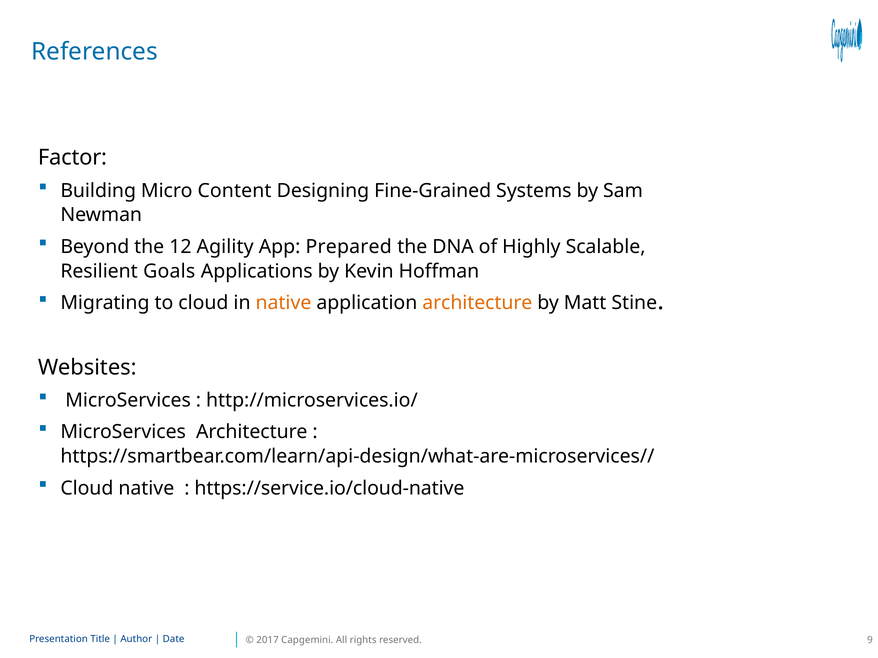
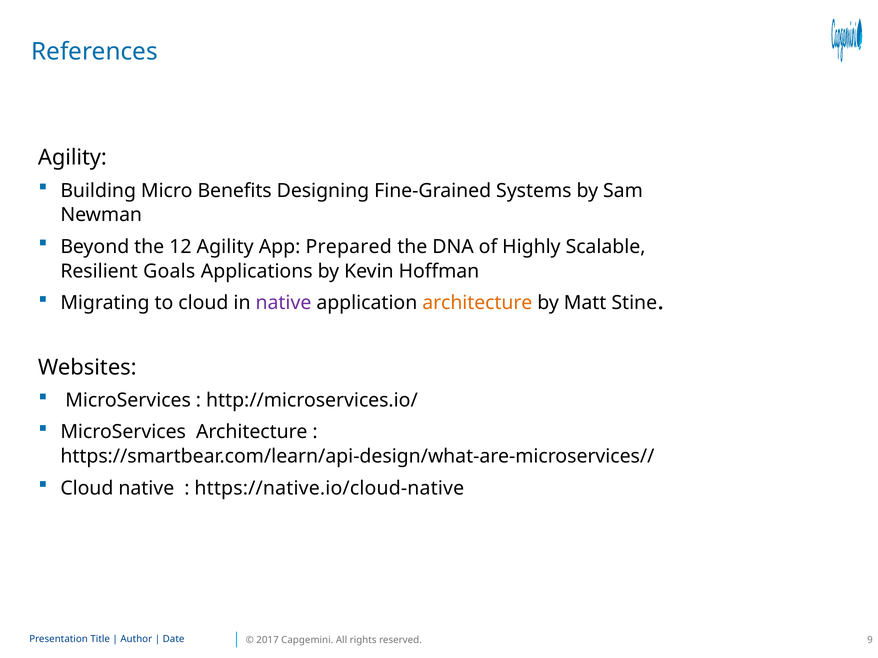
Factor at (72, 158): Factor -> Agility
Content: Content -> Benefits
native at (283, 303) colour: orange -> purple
https://service.io/cloud-native: https://service.io/cloud-native -> https://native.io/cloud-native
